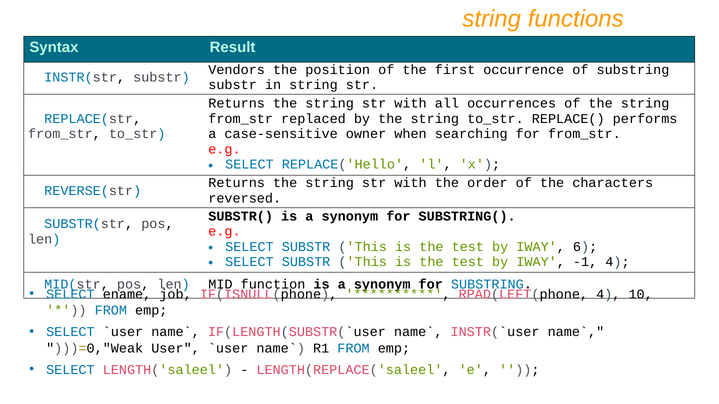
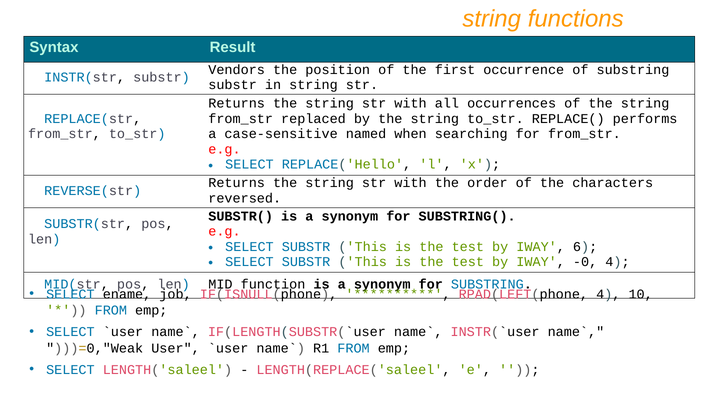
owner: owner -> named
-1: -1 -> -0
